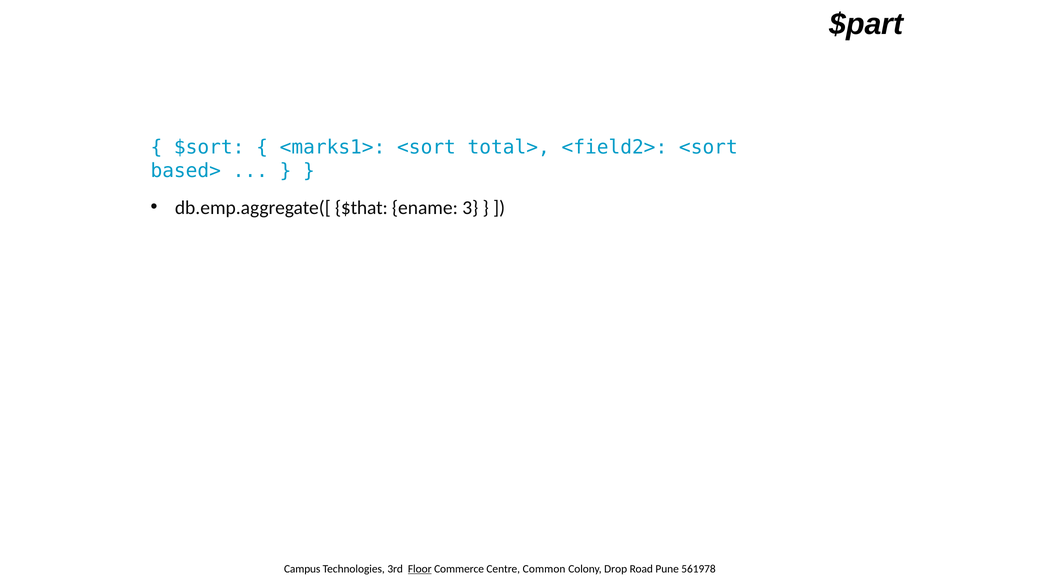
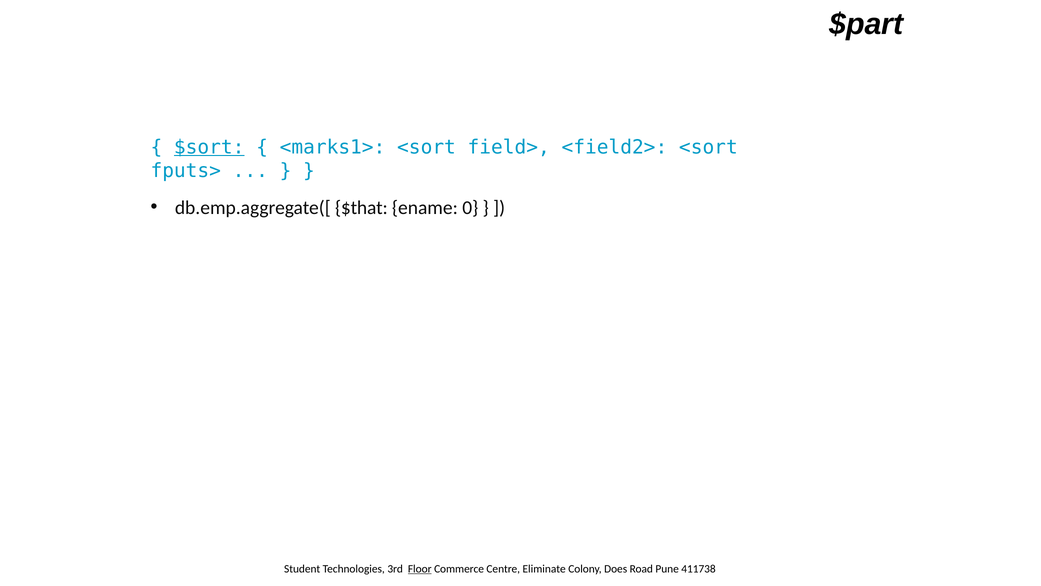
$sort underline: none -> present
total>: total> -> field>
based>: based> -> fputs>
3: 3 -> 0
Campus: Campus -> Student
Common: Common -> Eliminate
Drop: Drop -> Does
561978: 561978 -> 411738
